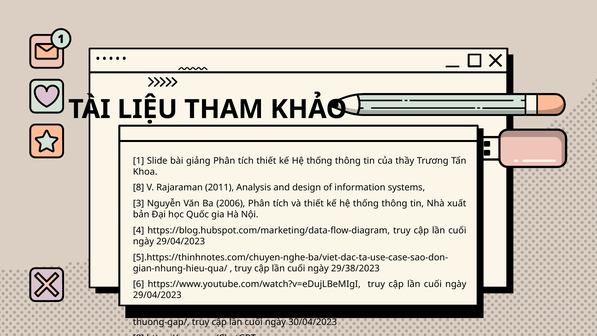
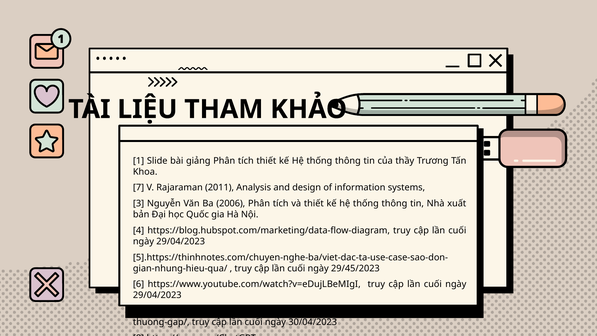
8 at (139, 188): 8 -> 7
29/38/2023: 29/38/2023 -> 29/45/2023
